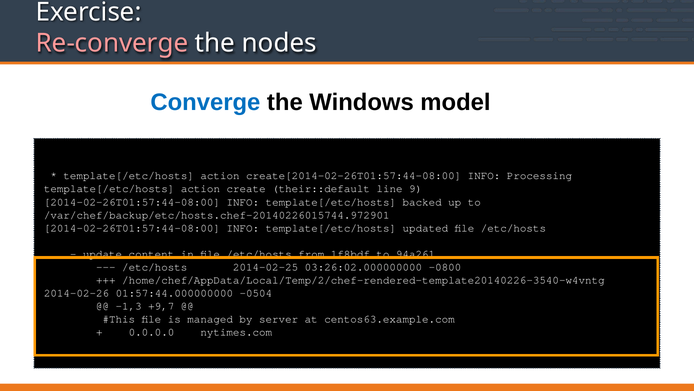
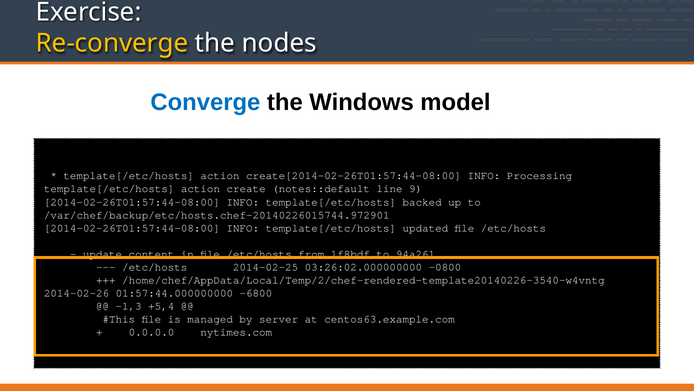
Re-converge colour: pink -> yellow
their::default: their::default -> notes::default
-0504: -0504 -> -6800
+9,7: +9,7 -> +5,4
